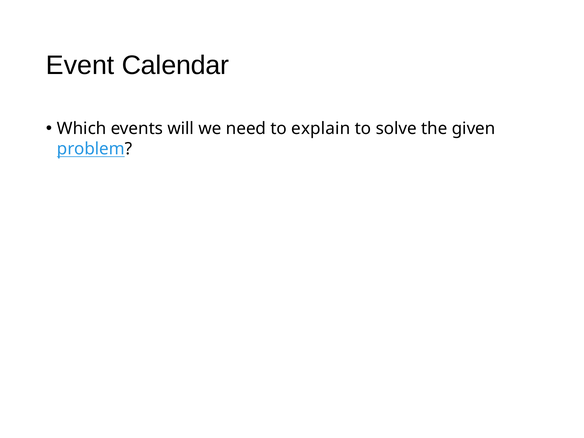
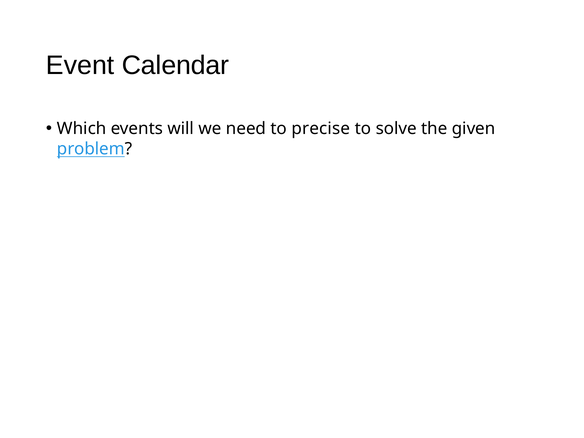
explain: explain -> precise
